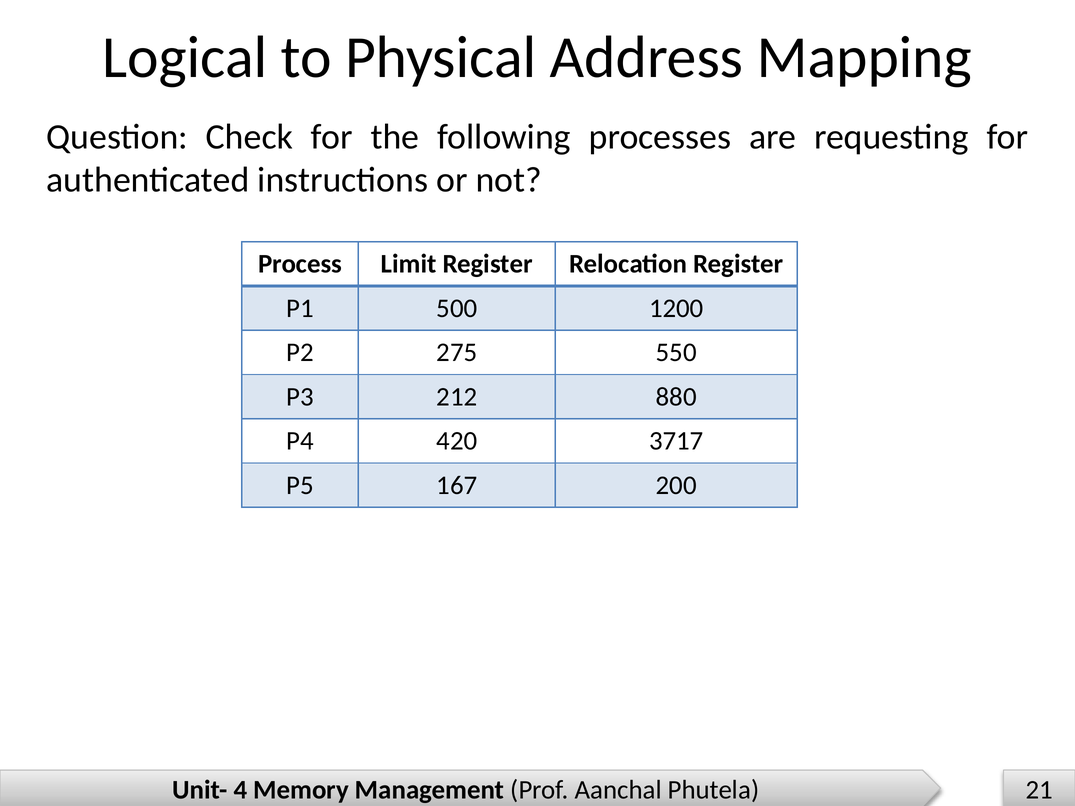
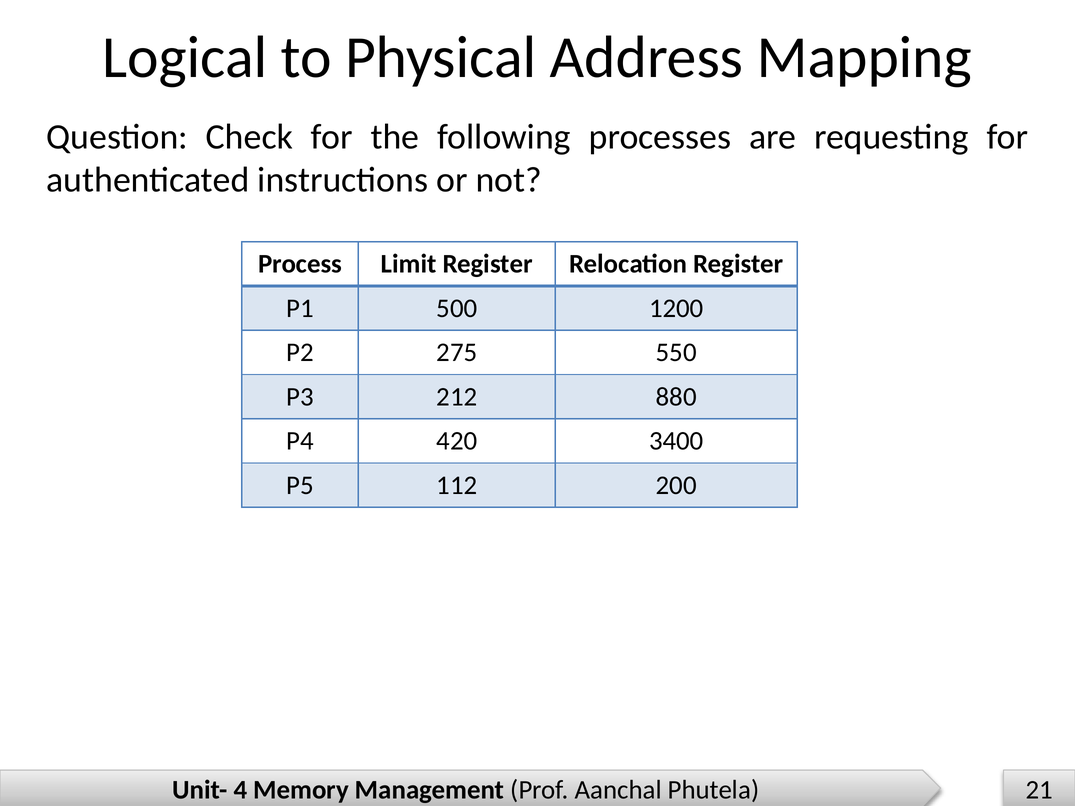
3717: 3717 -> 3400
167: 167 -> 112
